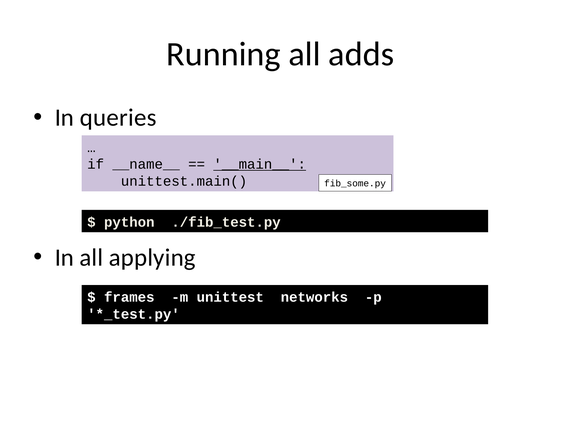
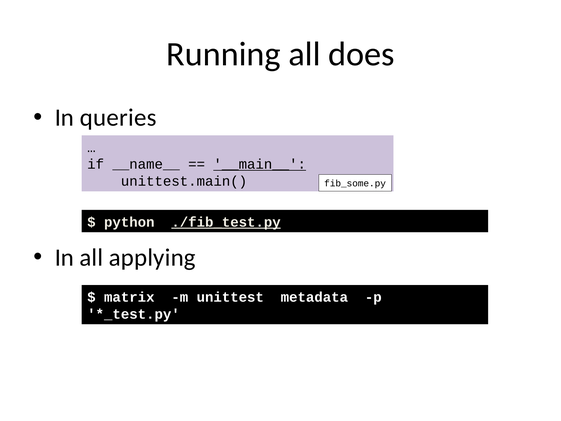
adds: adds -> does
./fib_test.py underline: none -> present
frames: frames -> matrix
networks: networks -> metadata
